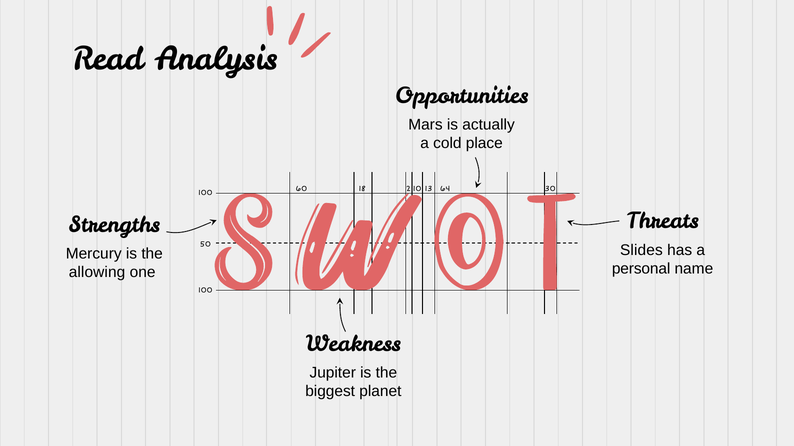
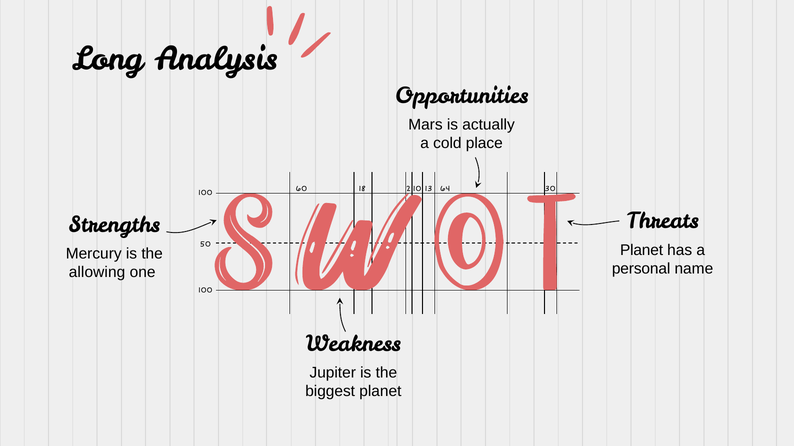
Read: Read -> Long
Slides at (641, 250): Slides -> Planet
